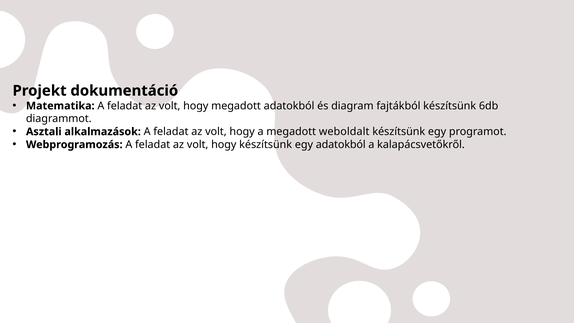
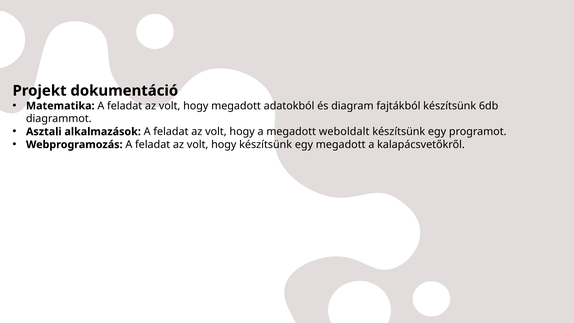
egy adatokból: adatokból -> megadott
